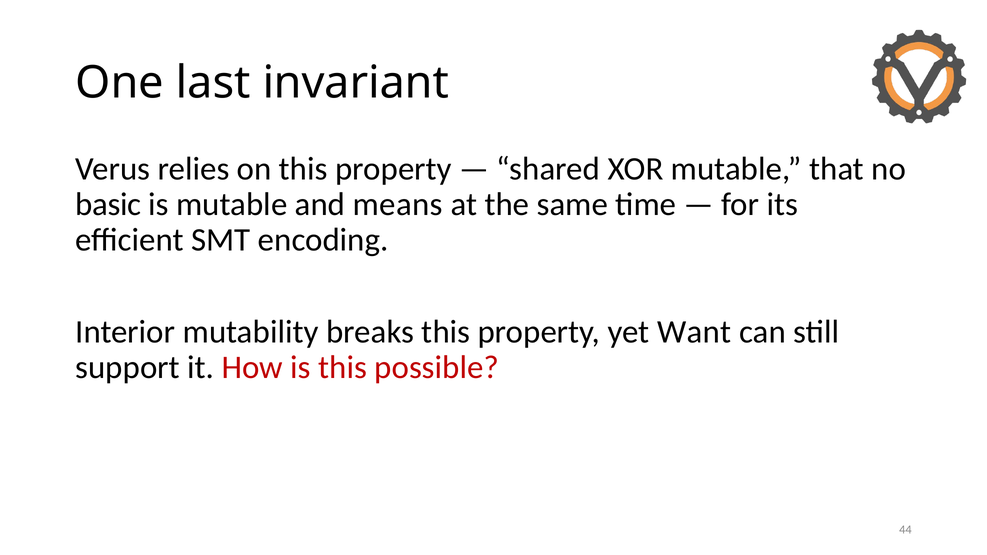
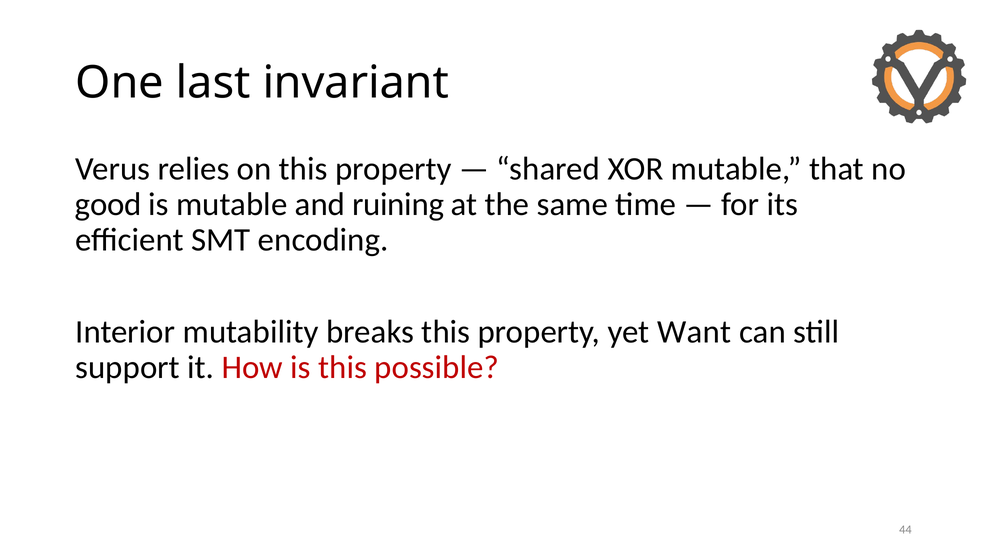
basic: basic -> good
means: means -> ruining
